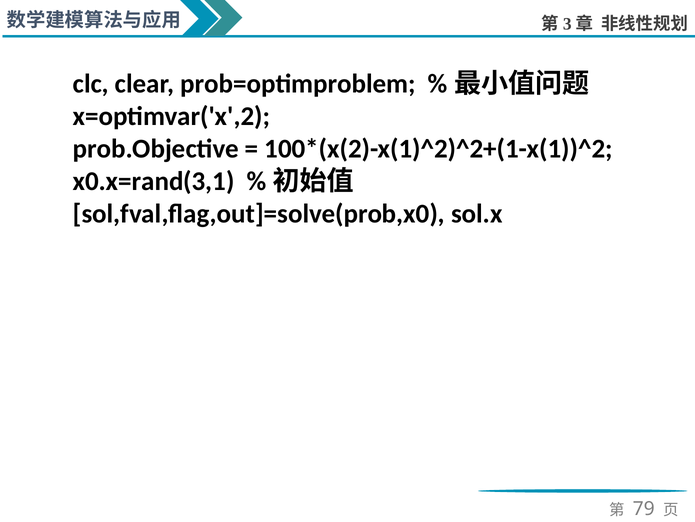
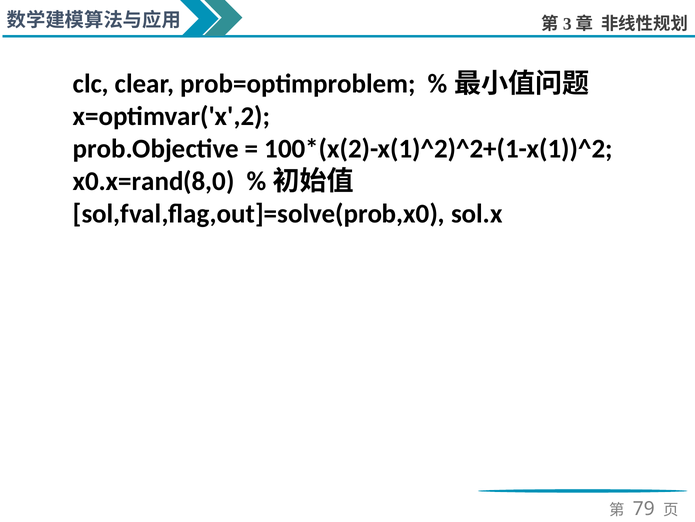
x0.x=rand(3,1: x0.x=rand(3,1 -> x0.x=rand(8,0
